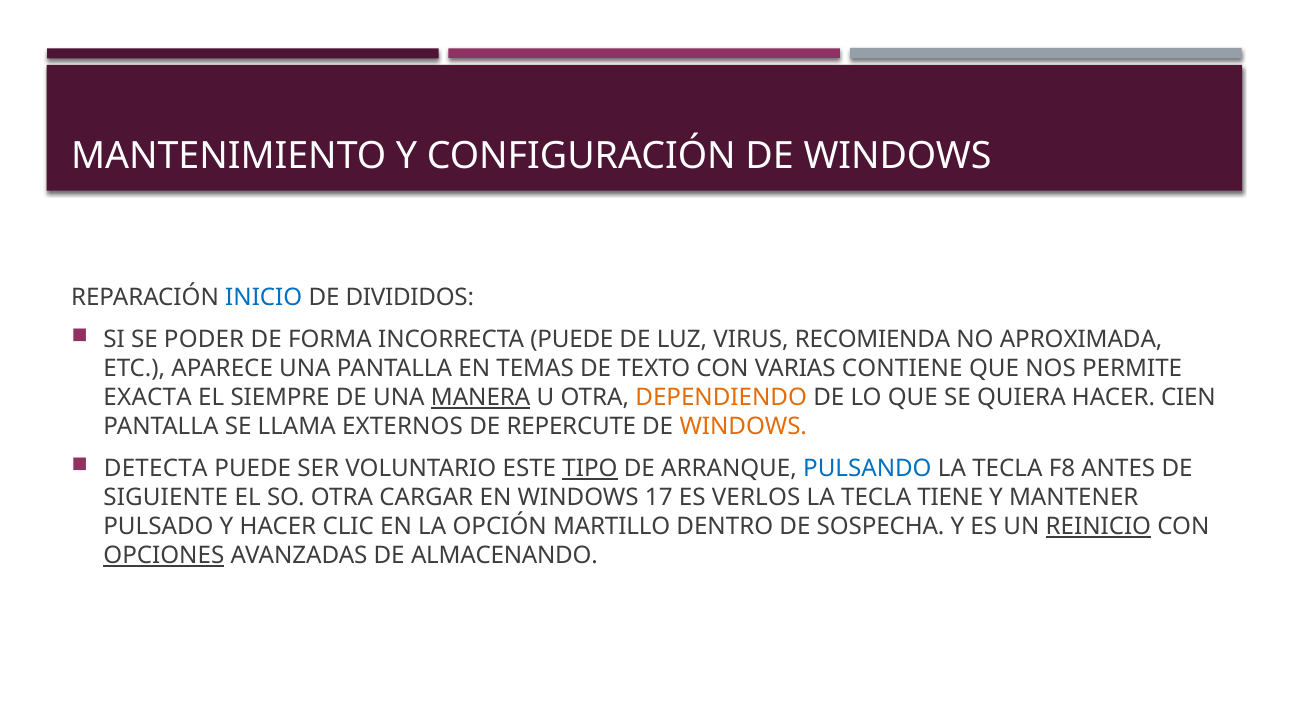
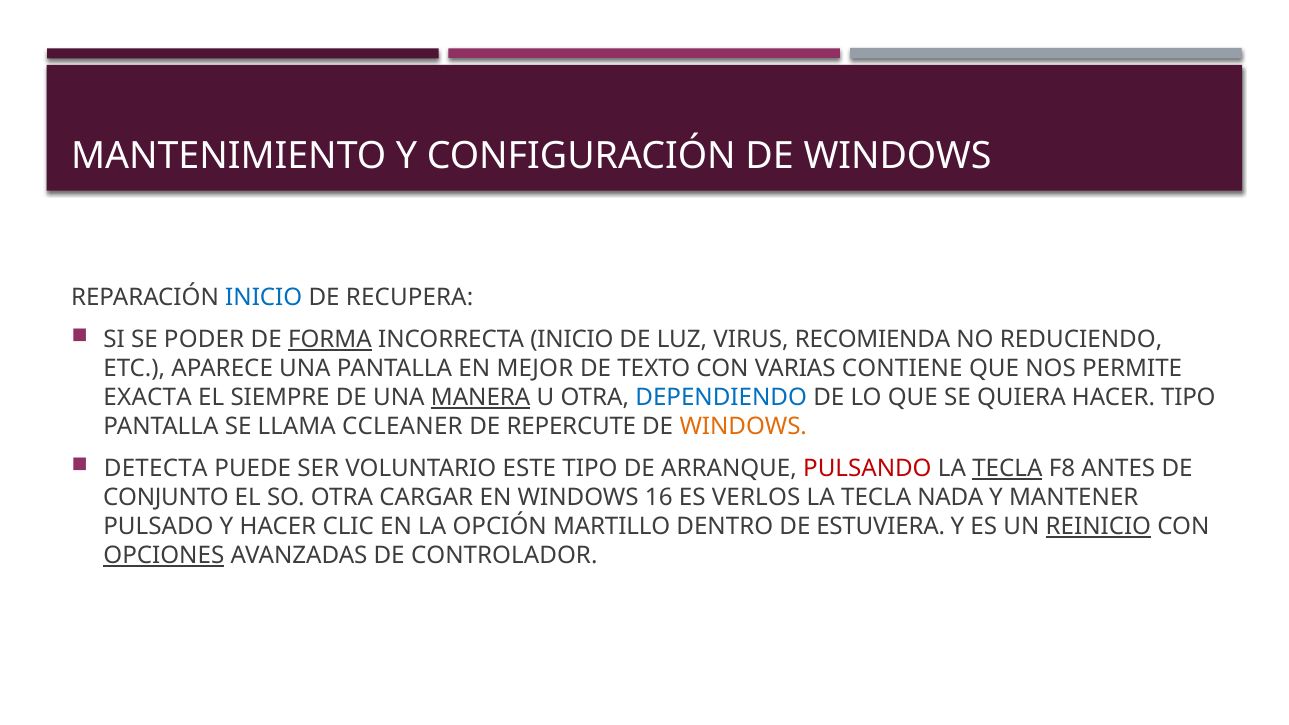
DIVIDIDOS: DIVIDIDOS -> RECUPERA
FORMA underline: none -> present
INCORRECTA PUEDE: PUEDE -> INICIO
APROXIMADA: APROXIMADA -> REDUCIENDO
TEMAS: TEMAS -> MEJOR
DEPENDIENDO colour: orange -> blue
HACER CIEN: CIEN -> TIPO
EXTERNOS: EXTERNOS -> CCLEANER
TIPO at (590, 469) underline: present -> none
PULSANDO colour: blue -> red
TECLA at (1007, 469) underline: none -> present
SIGUIENTE: SIGUIENTE -> CONJUNTO
17: 17 -> 16
TIENE: TIENE -> NADA
SOSPECHA: SOSPECHA -> ESTUVIERA
ALMACENANDO: ALMACENANDO -> CONTROLADOR
